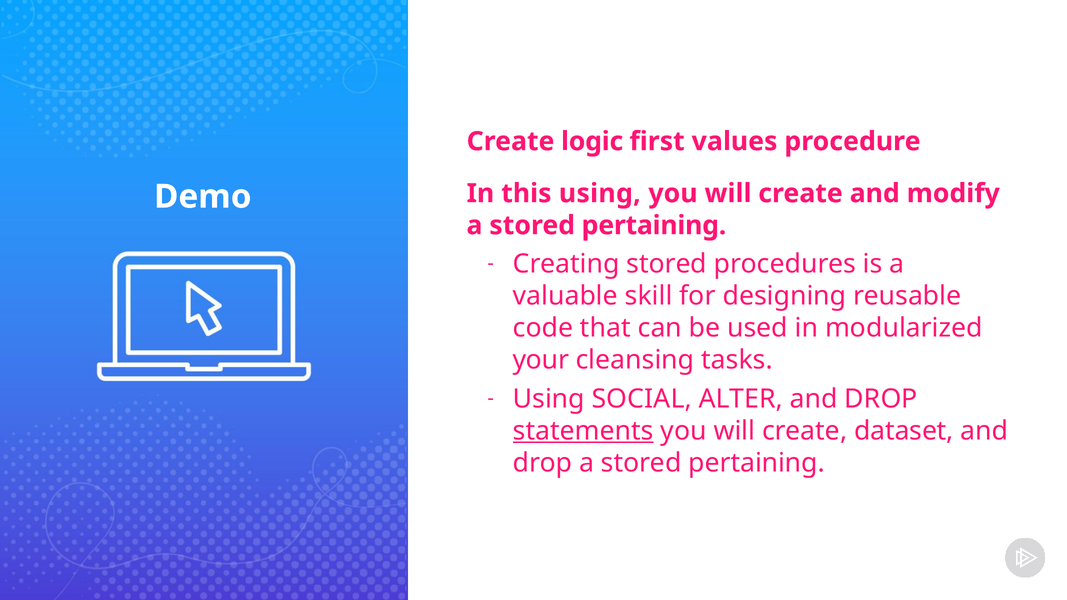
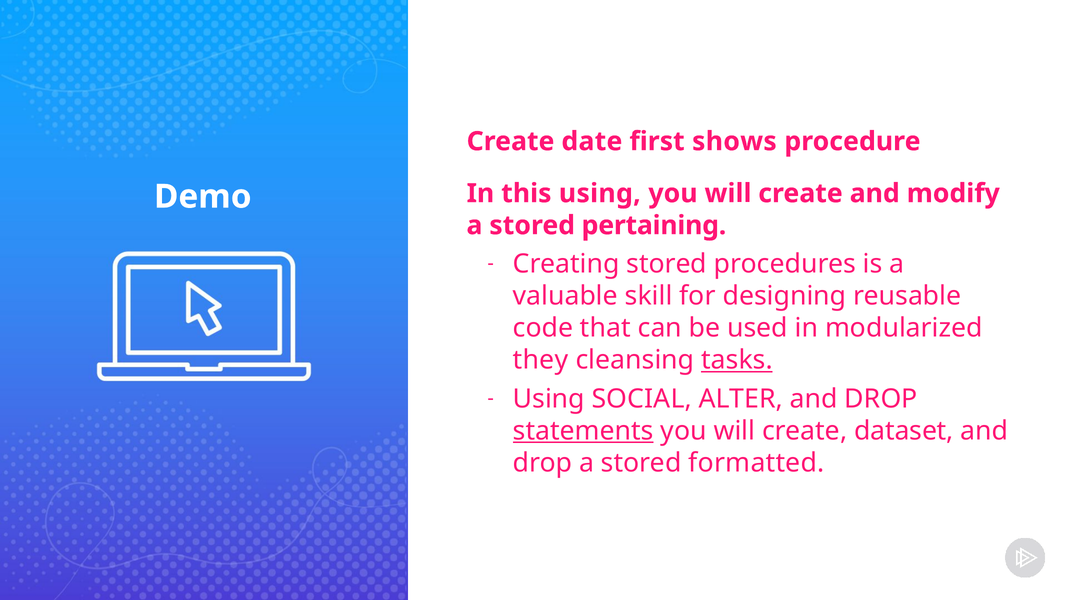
logic: logic -> date
values: values -> shows
your: your -> they
tasks underline: none -> present
drop a stored pertaining: pertaining -> formatted
